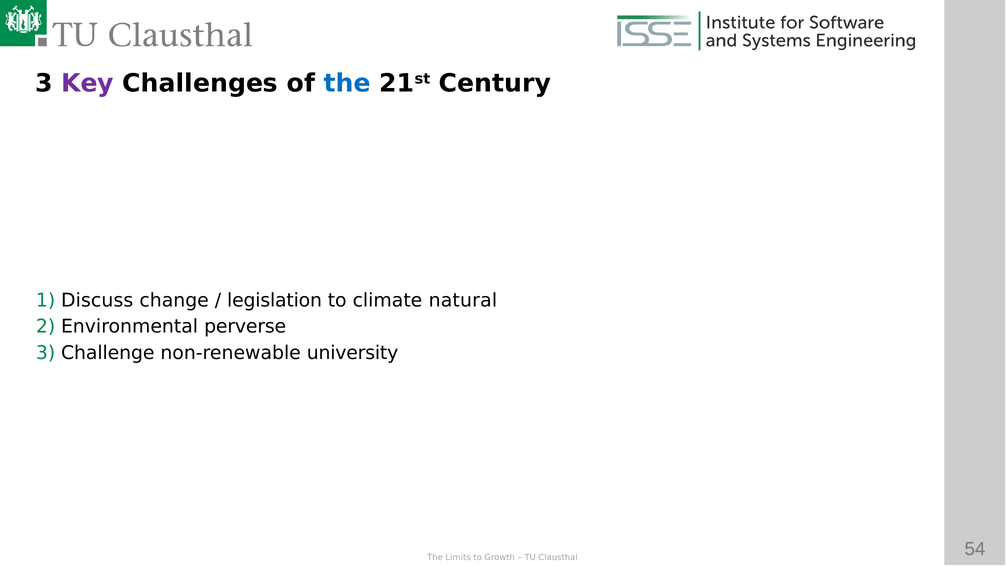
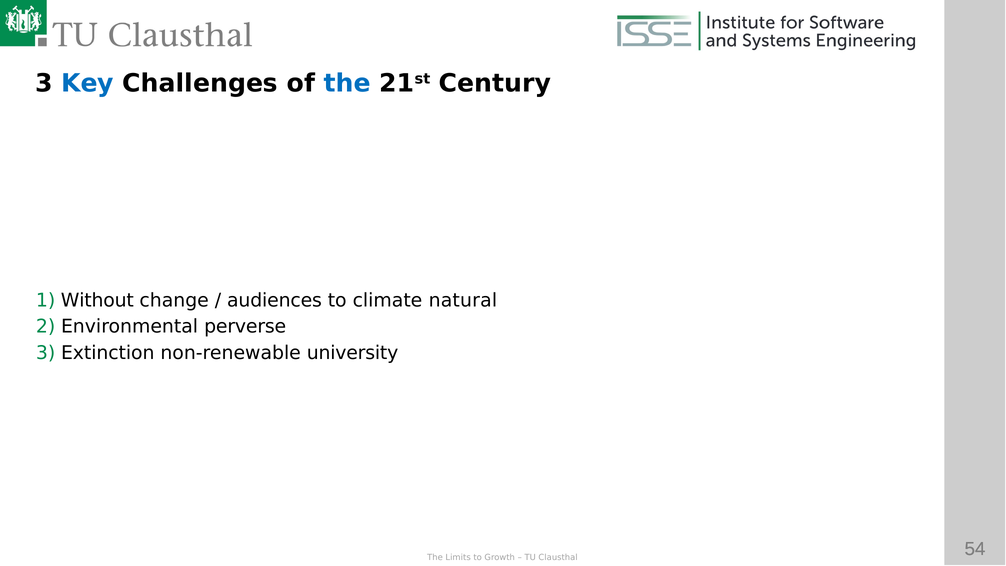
Key colour: purple -> blue
Discuss: Discuss -> Without
legislation: legislation -> audiences
Challenge: Challenge -> Extinction
